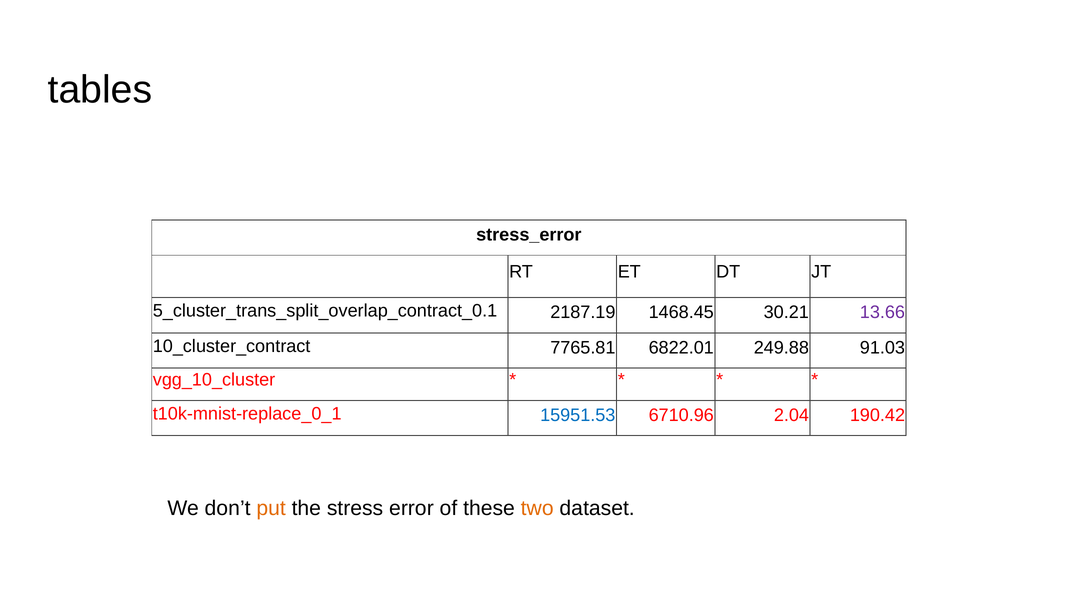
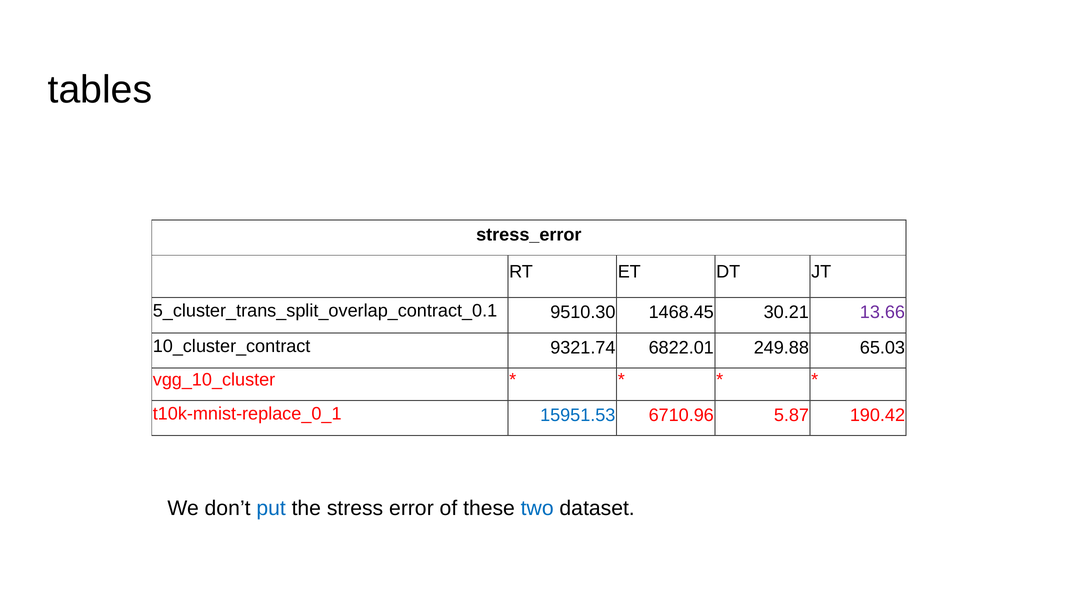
2187.19: 2187.19 -> 9510.30
7765.81: 7765.81 -> 9321.74
91.03: 91.03 -> 65.03
2.04: 2.04 -> 5.87
put colour: orange -> blue
two colour: orange -> blue
